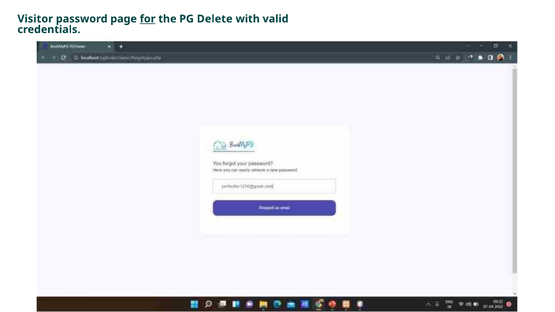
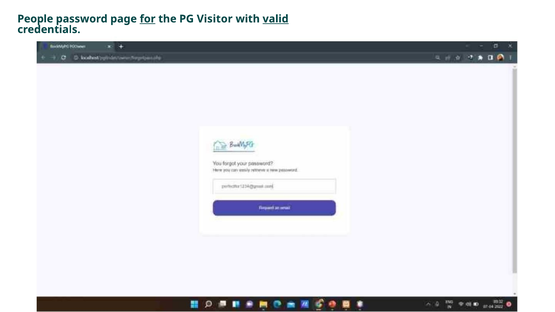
Visitor: Visitor -> People
Delete: Delete -> Visitor
valid underline: none -> present
